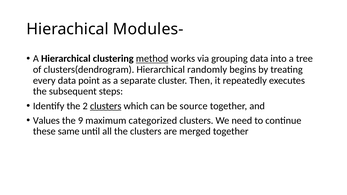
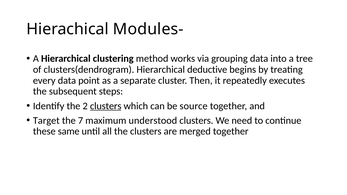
method underline: present -> none
randomly: randomly -> deductive
Values: Values -> Target
9: 9 -> 7
categorized: categorized -> understood
